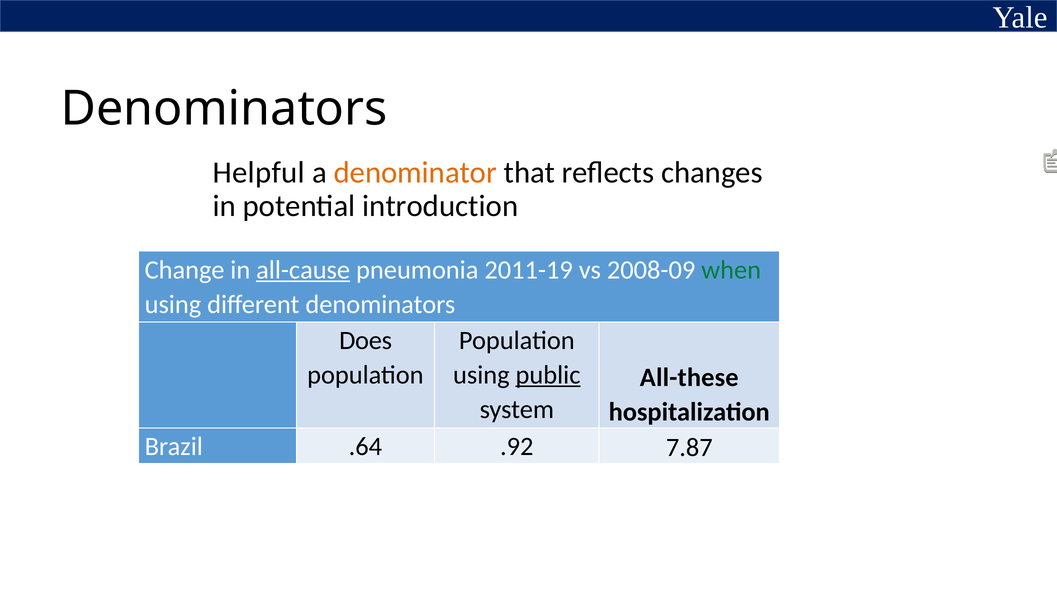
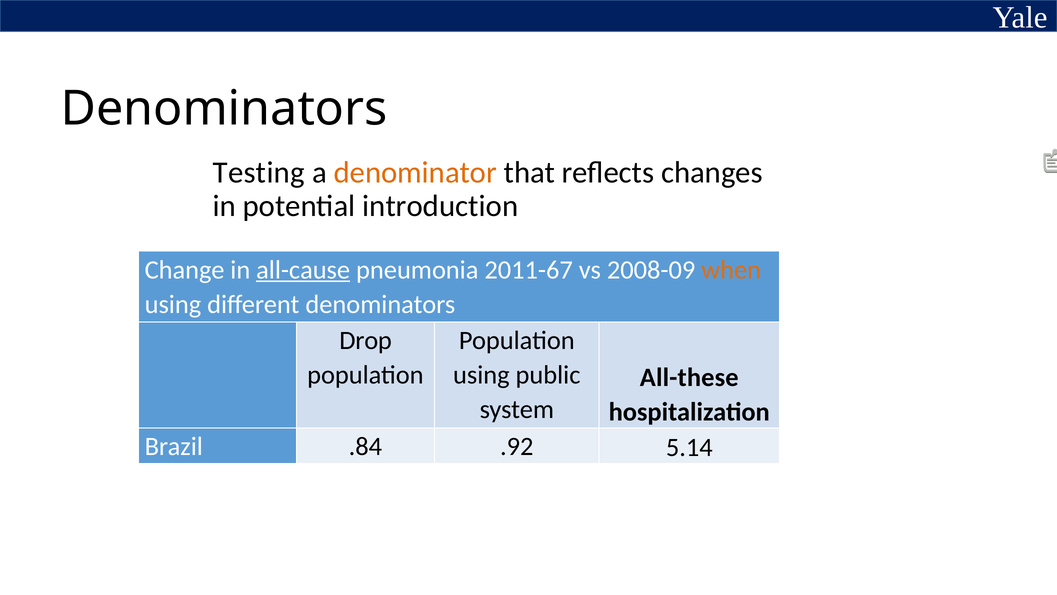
Helpful: Helpful -> Testing
2011-19: 2011-19 -> 2011-67
when colour: green -> orange
Does: Does -> Drop
public underline: present -> none
.64: .64 -> .84
7.87: 7.87 -> 5.14
